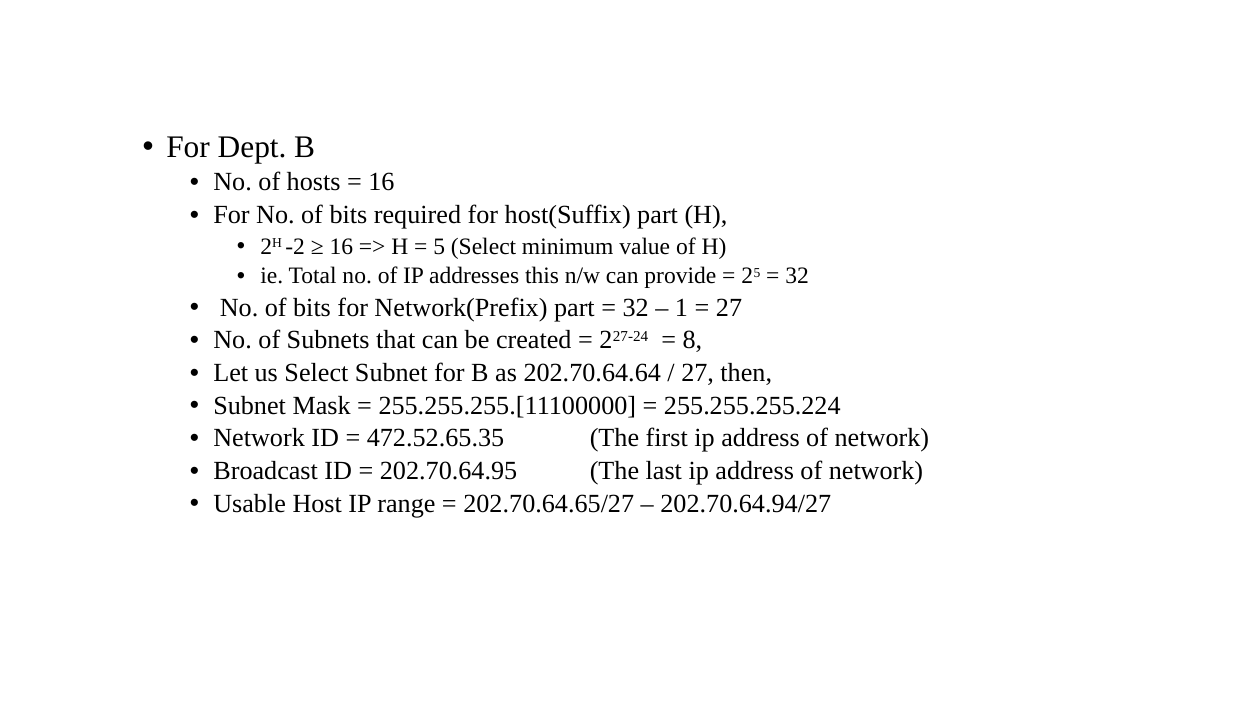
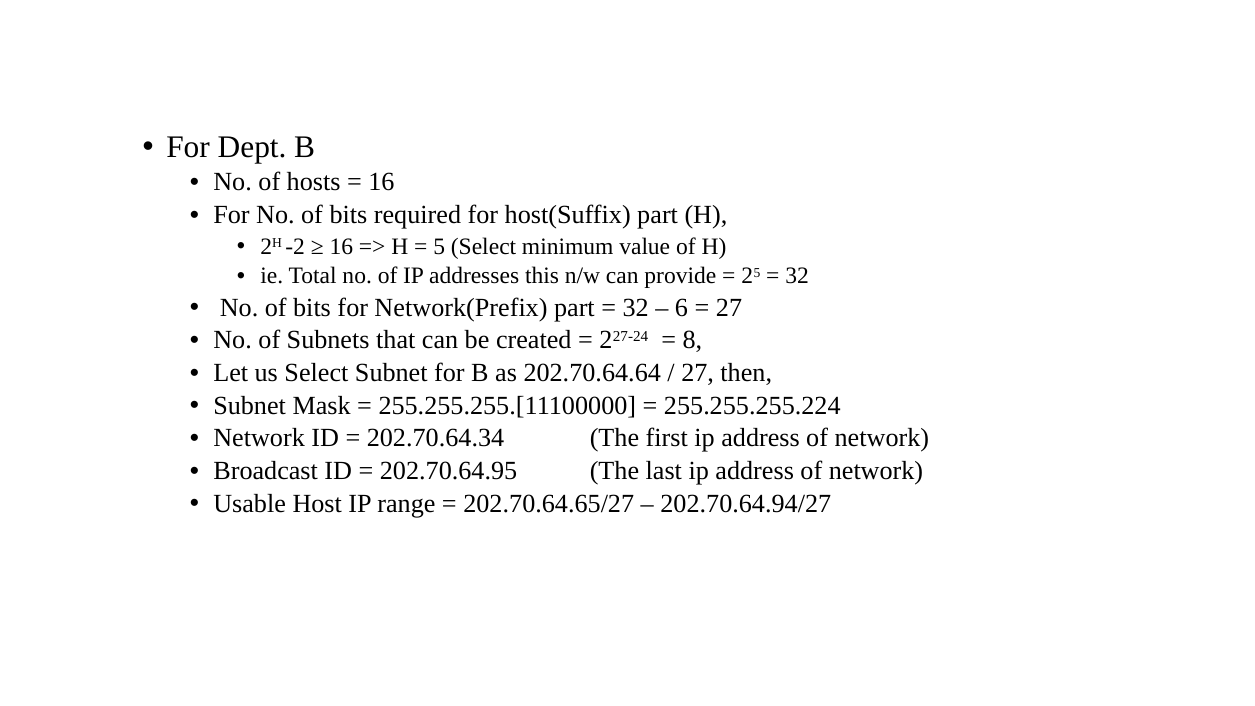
1: 1 -> 6
472.52.65.35: 472.52.65.35 -> 202.70.64.34
